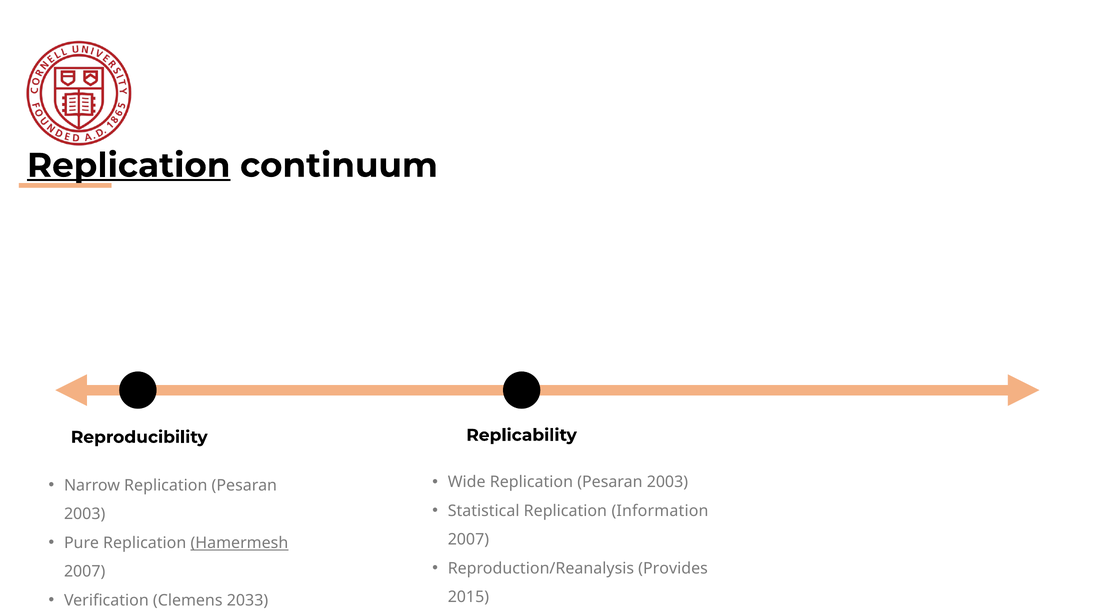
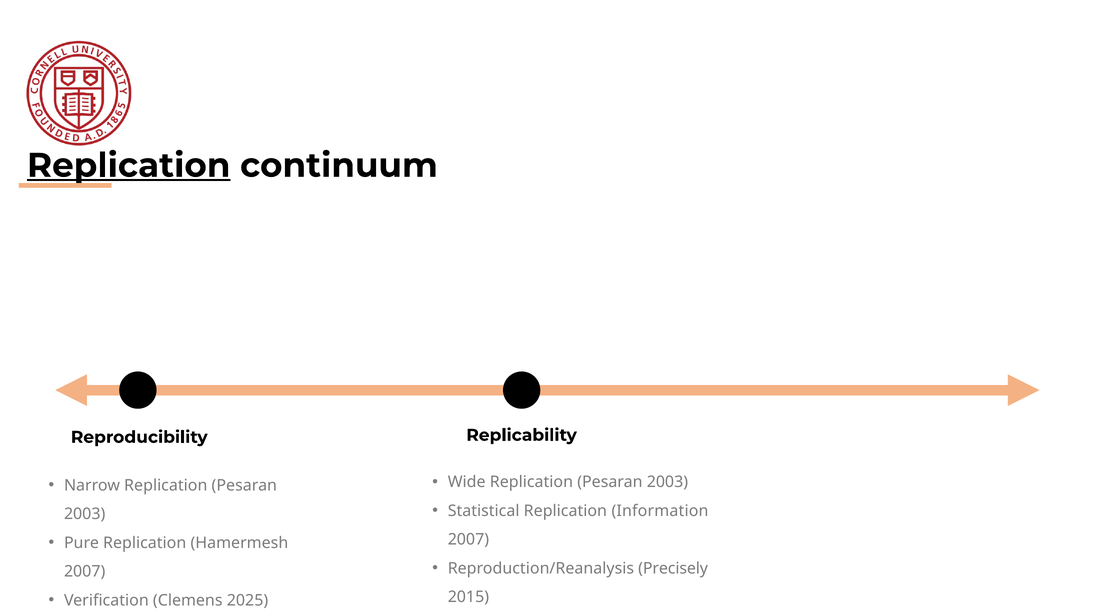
Hamermesh underline: present -> none
Provides: Provides -> Precisely
2033: 2033 -> 2025
